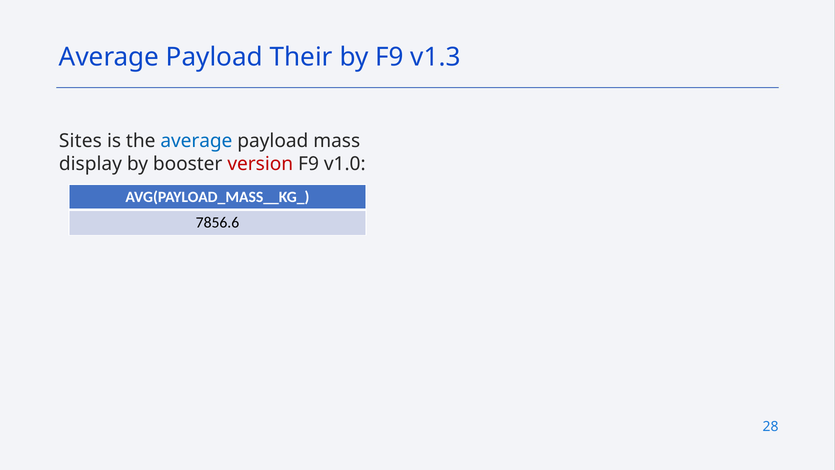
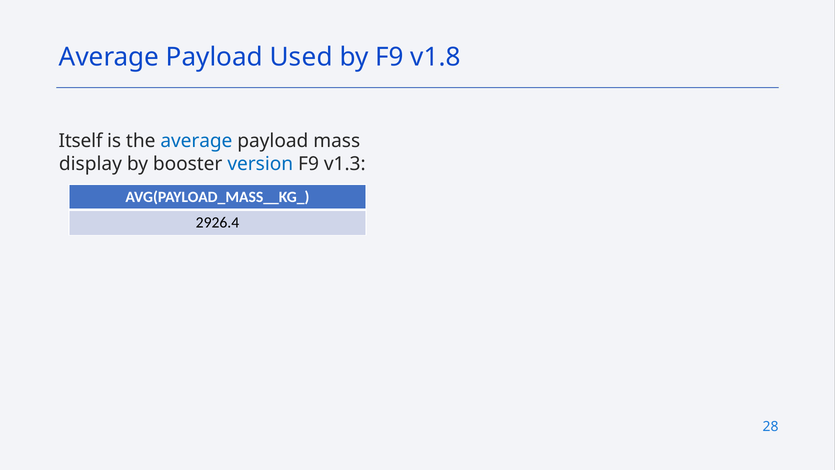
Their: Their -> Used
v1.3: v1.3 -> v1.8
Sites: Sites -> Itself
version colour: red -> blue
v1.0: v1.0 -> v1.3
7856.6: 7856.6 -> 2926.4
